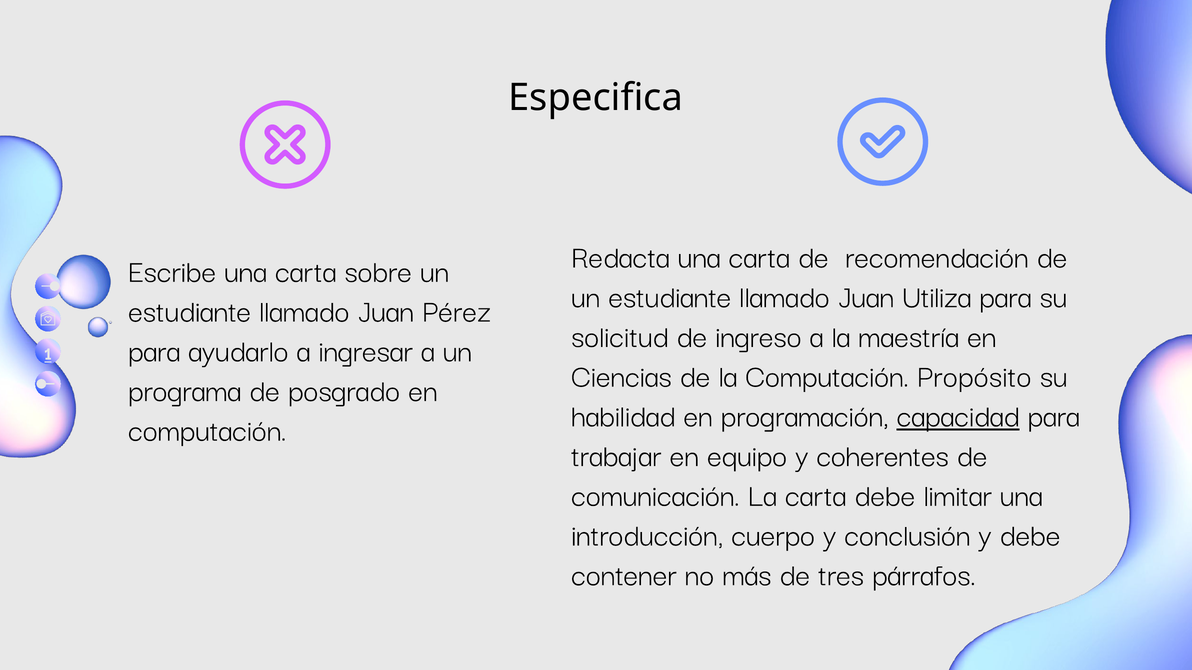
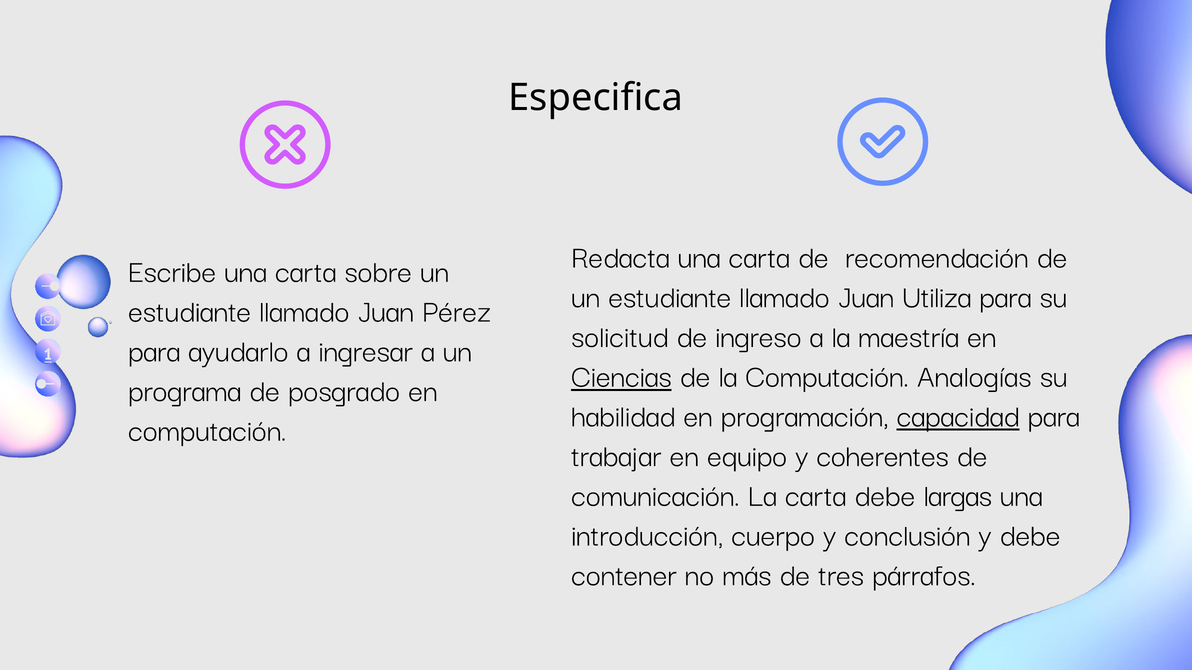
Ciencias underline: none -> present
Propósito: Propósito -> Analogías
limitar: limitar -> largas
